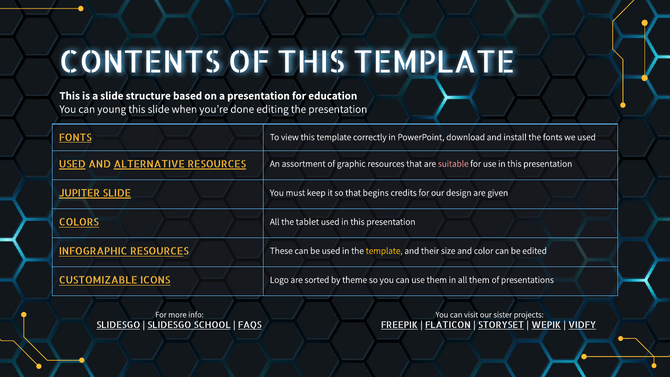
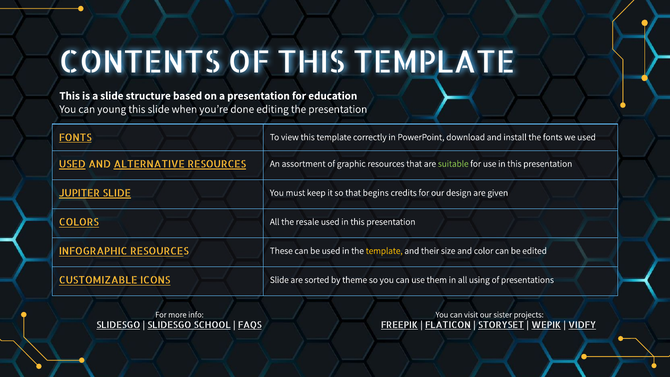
suitable colour: pink -> light green
tablet: tablet -> resale
ICONS Logo: Logo -> Slide
all them: them -> using
